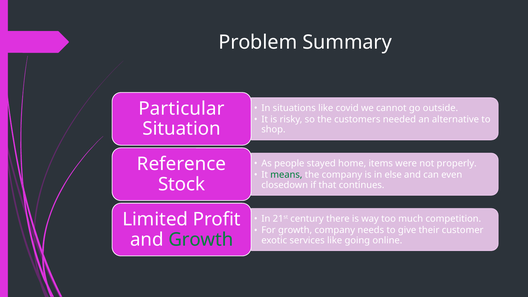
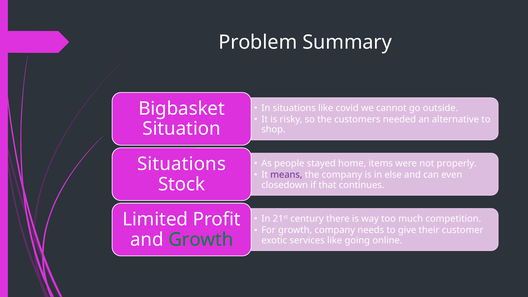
Particular: Particular -> Bigbasket
Reference at (182, 164): Reference -> Situations
means colour: green -> purple
